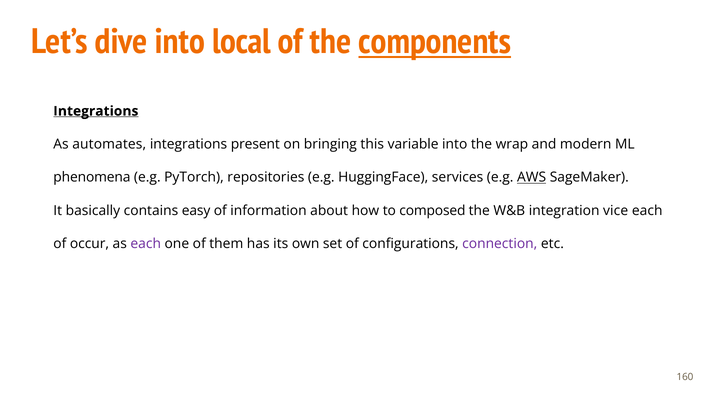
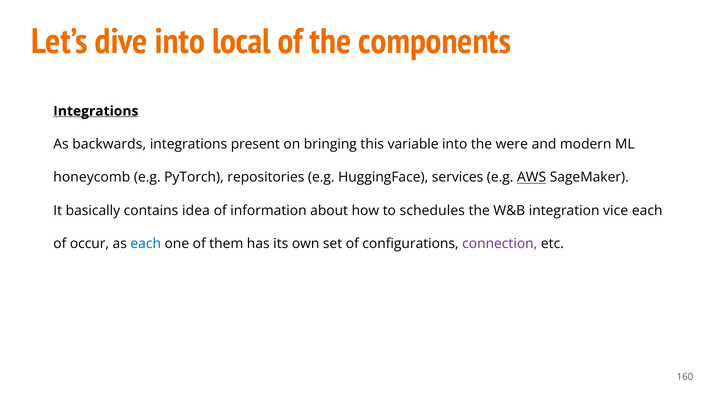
components underline: present -> none
automates: automates -> backwards
wrap: wrap -> were
phenomena: phenomena -> honeycomb
easy: easy -> idea
composed: composed -> schedules
each at (146, 244) colour: purple -> blue
